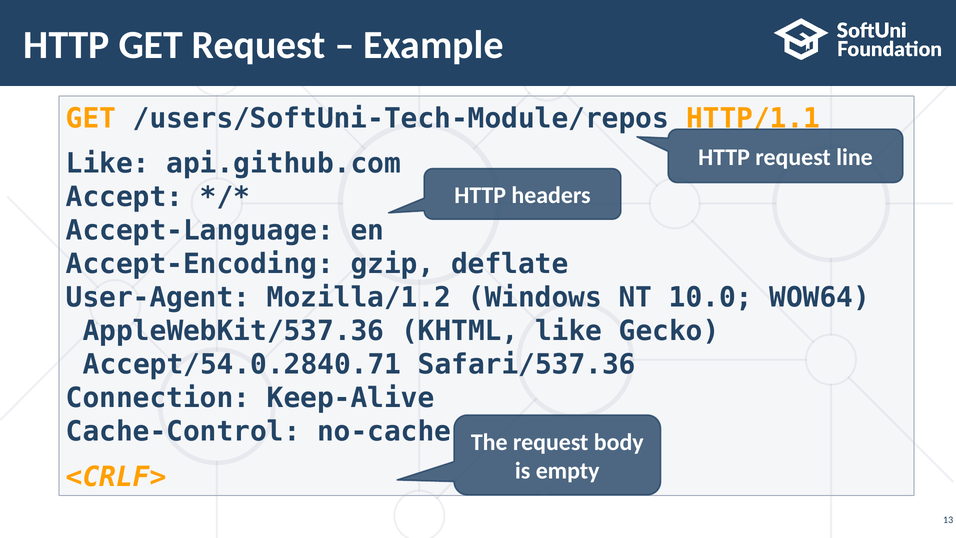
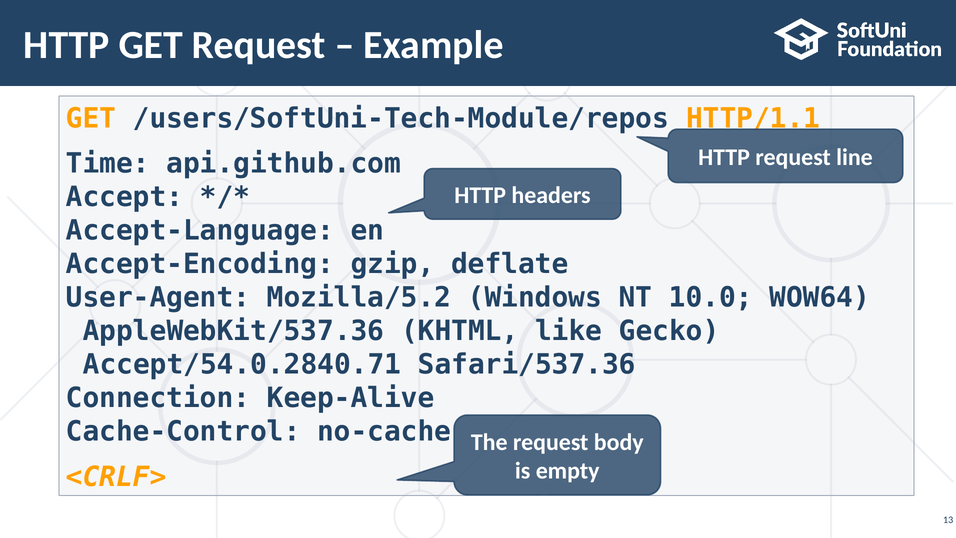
Like at (108, 164): Like -> Time
Mozilla/1.2: Mozilla/1.2 -> Mozilla/5.2
